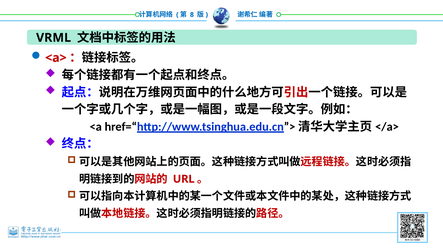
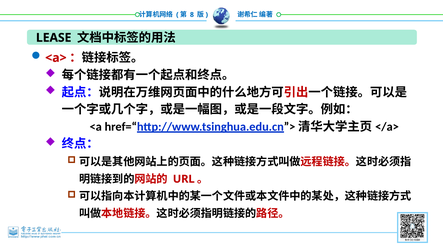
VRML: VRML -> LEASE
